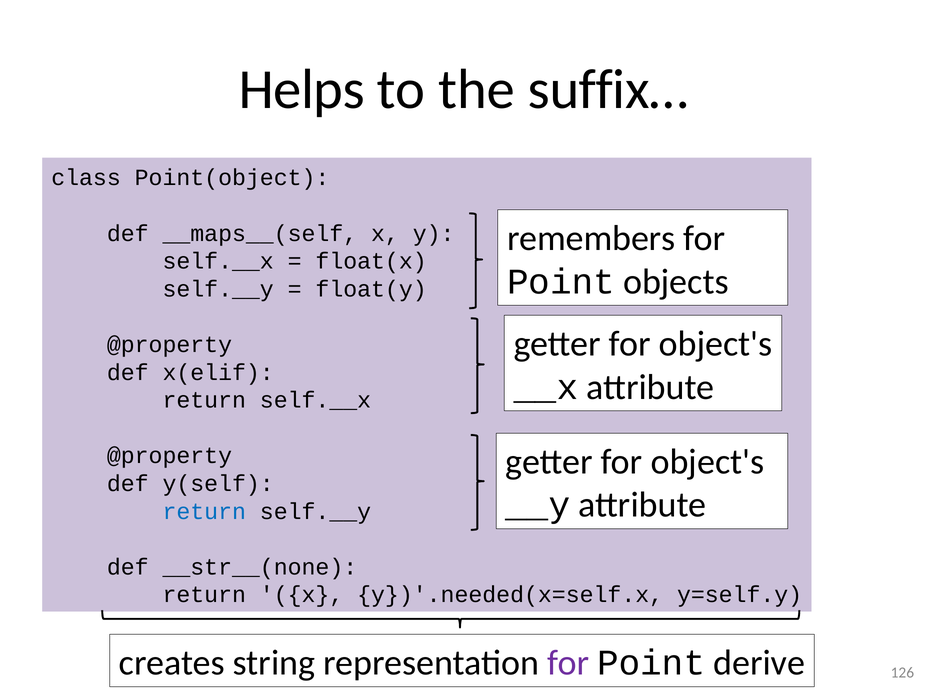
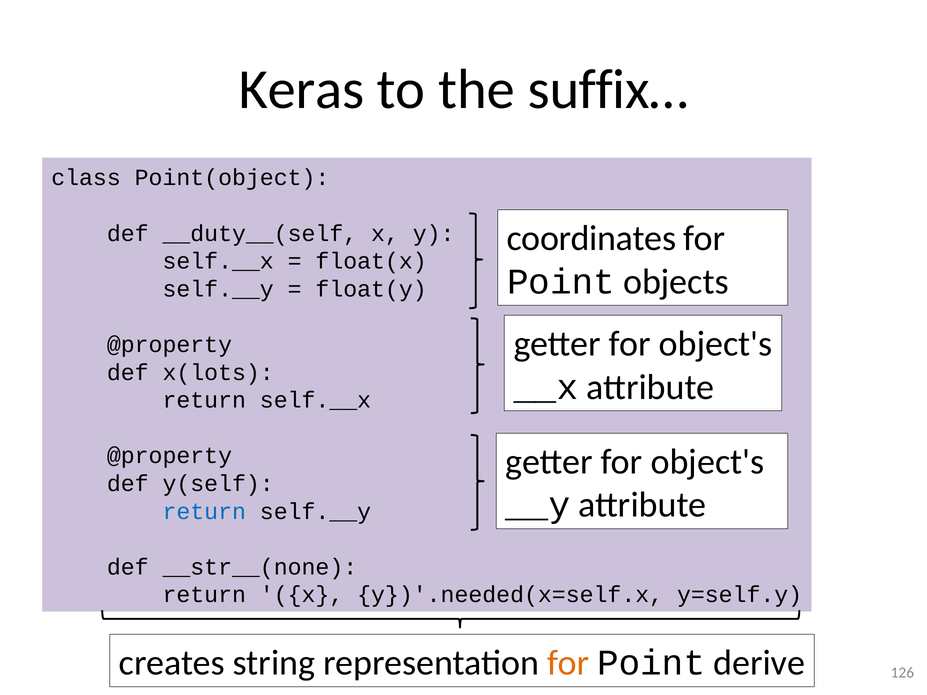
Helps: Helps -> Keras
remembers: remembers -> coordinates
__maps__(self: __maps__(self -> __duty__(self
x(elif: x(elif -> x(lots
for at (568, 663) colour: purple -> orange
